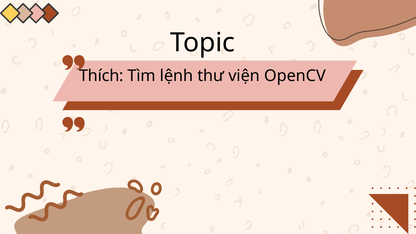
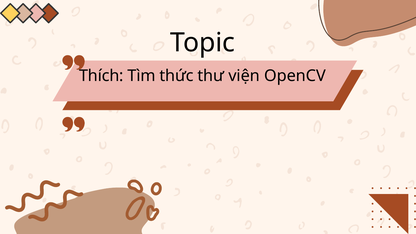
lệnh: lệnh -> thức
